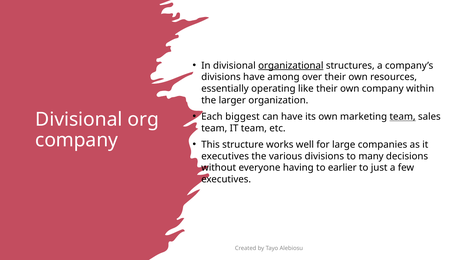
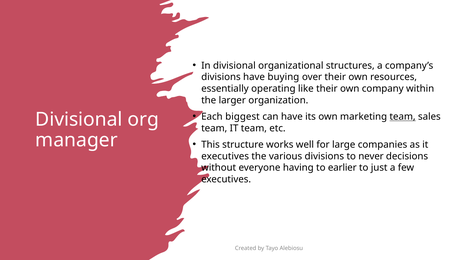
organizational underline: present -> none
among: among -> buying
company at (77, 140): company -> manager
many: many -> never
